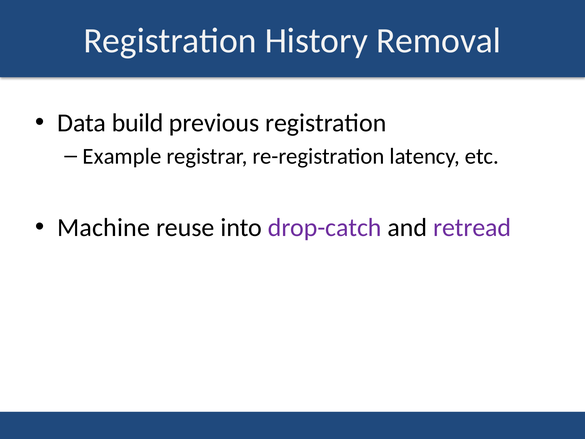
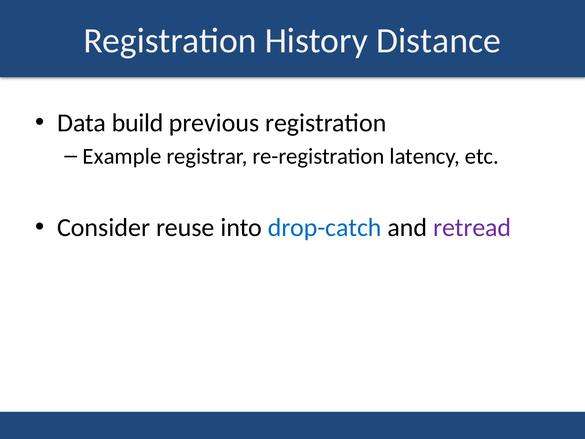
Removal: Removal -> Distance
Machine: Machine -> Consider
drop-catch colour: purple -> blue
